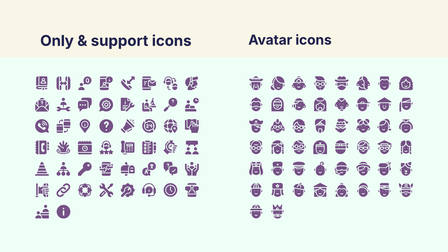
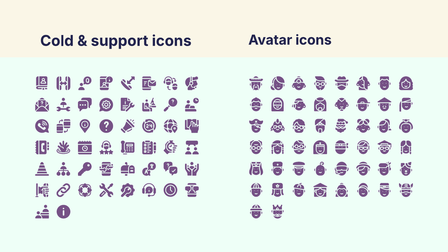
Only: Only -> Cold
